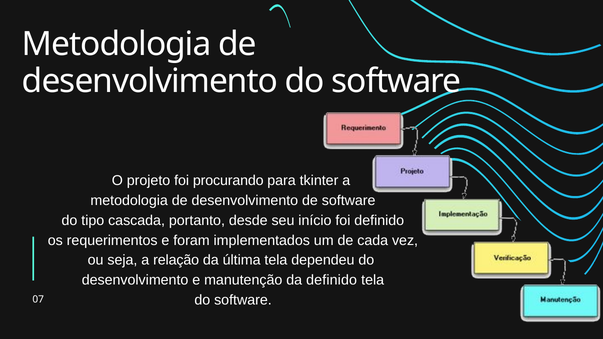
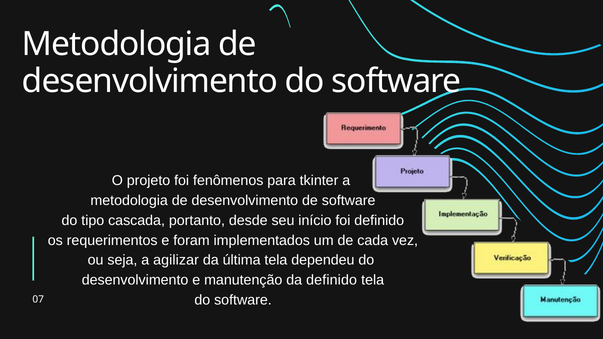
procurando: procurando -> fenômenos
relação: relação -> agilizar
